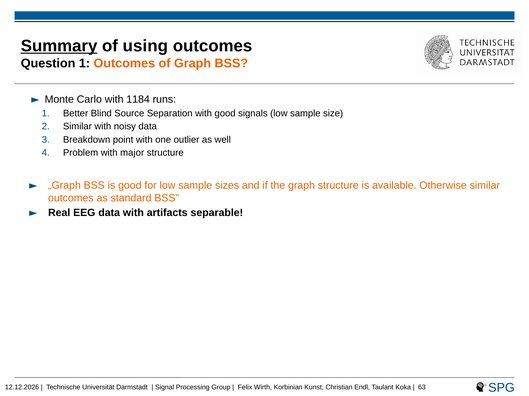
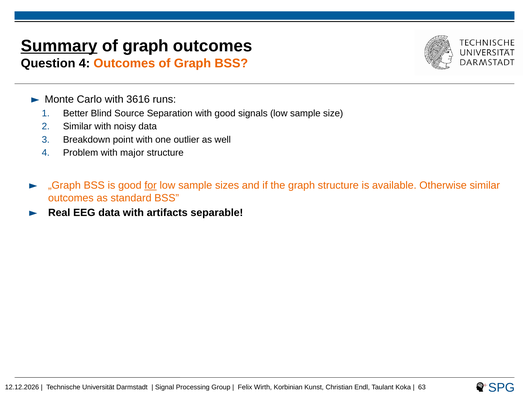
using at (145, 46): using -> graph
Question 1: 1 -> 4
1184: 1184 -> 3616
for underline: none -> present
